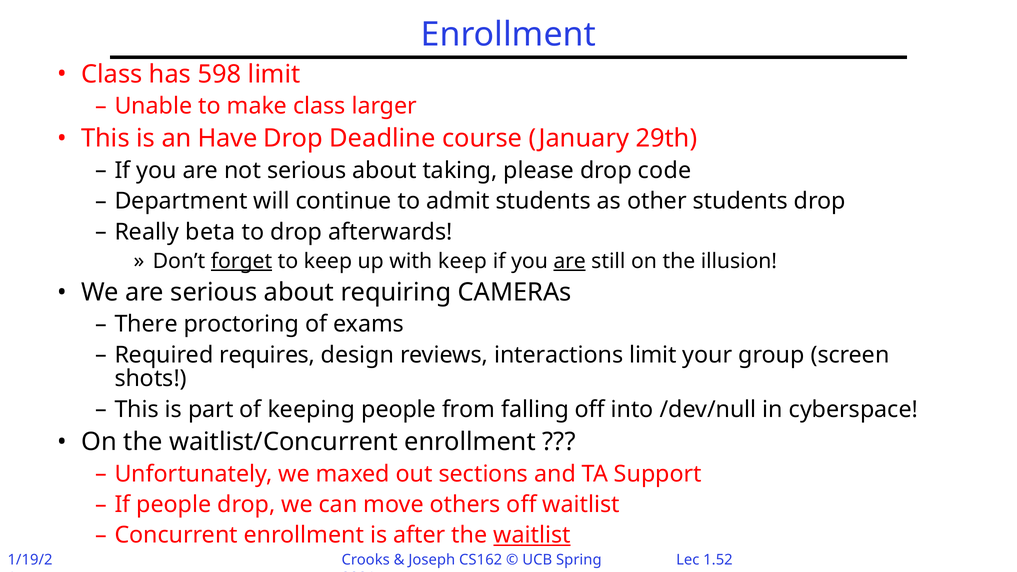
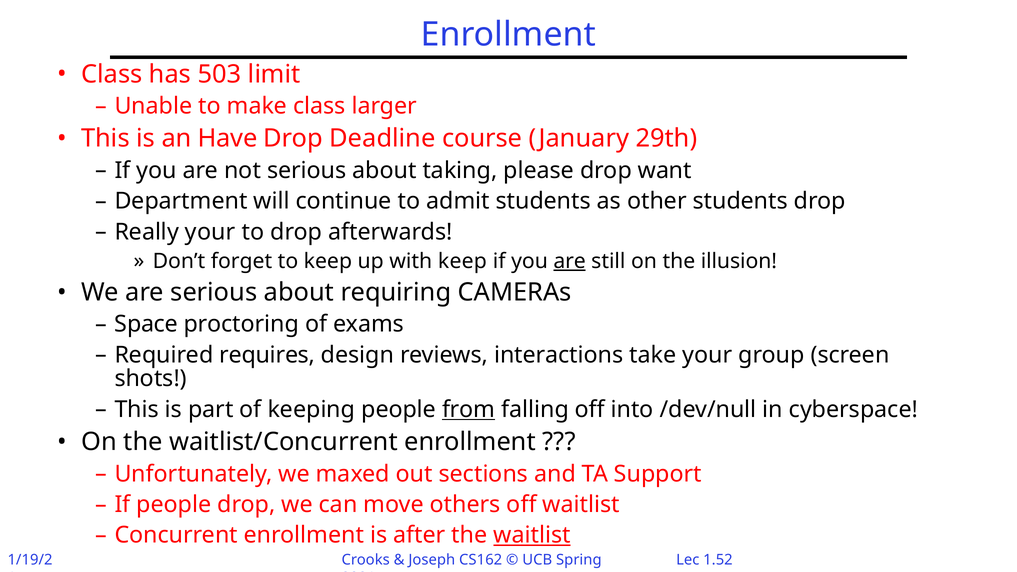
598: 598 -> 503
code: code -> want
Really beta: beta -> your
forget underline: present -> none
There: There -> Space
interactions limit: limit -> take
from underline: none -> present
